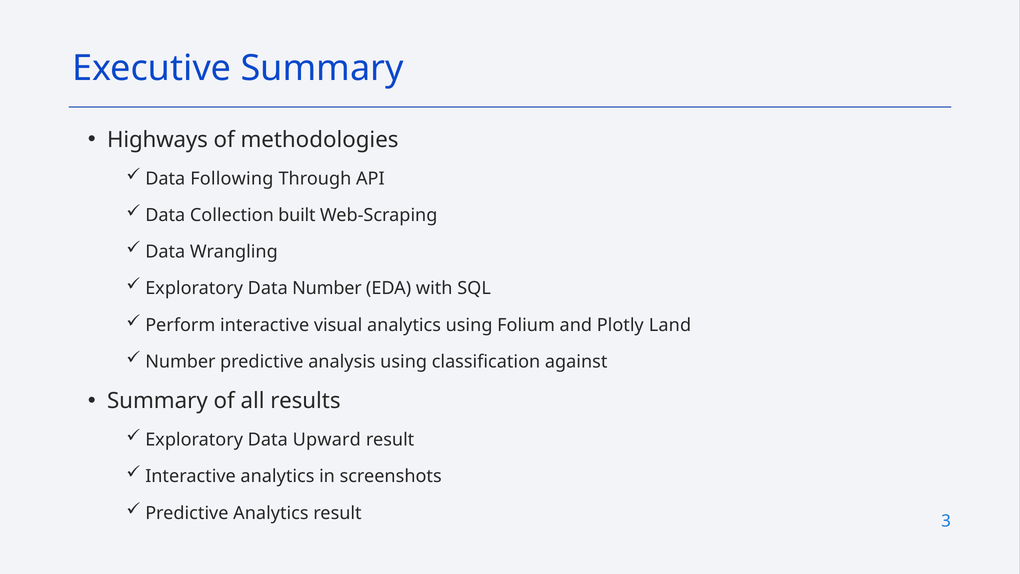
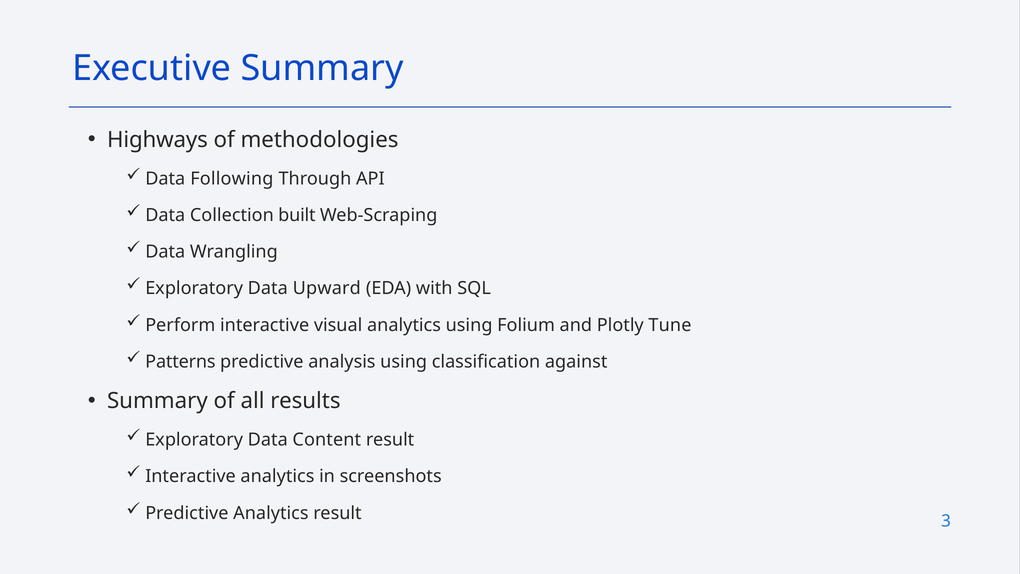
Data Number: Number -> Upward
Land: Land -> Tune
Number at (180, 362): Number -> Patterns
Upward: Upward -> Content
